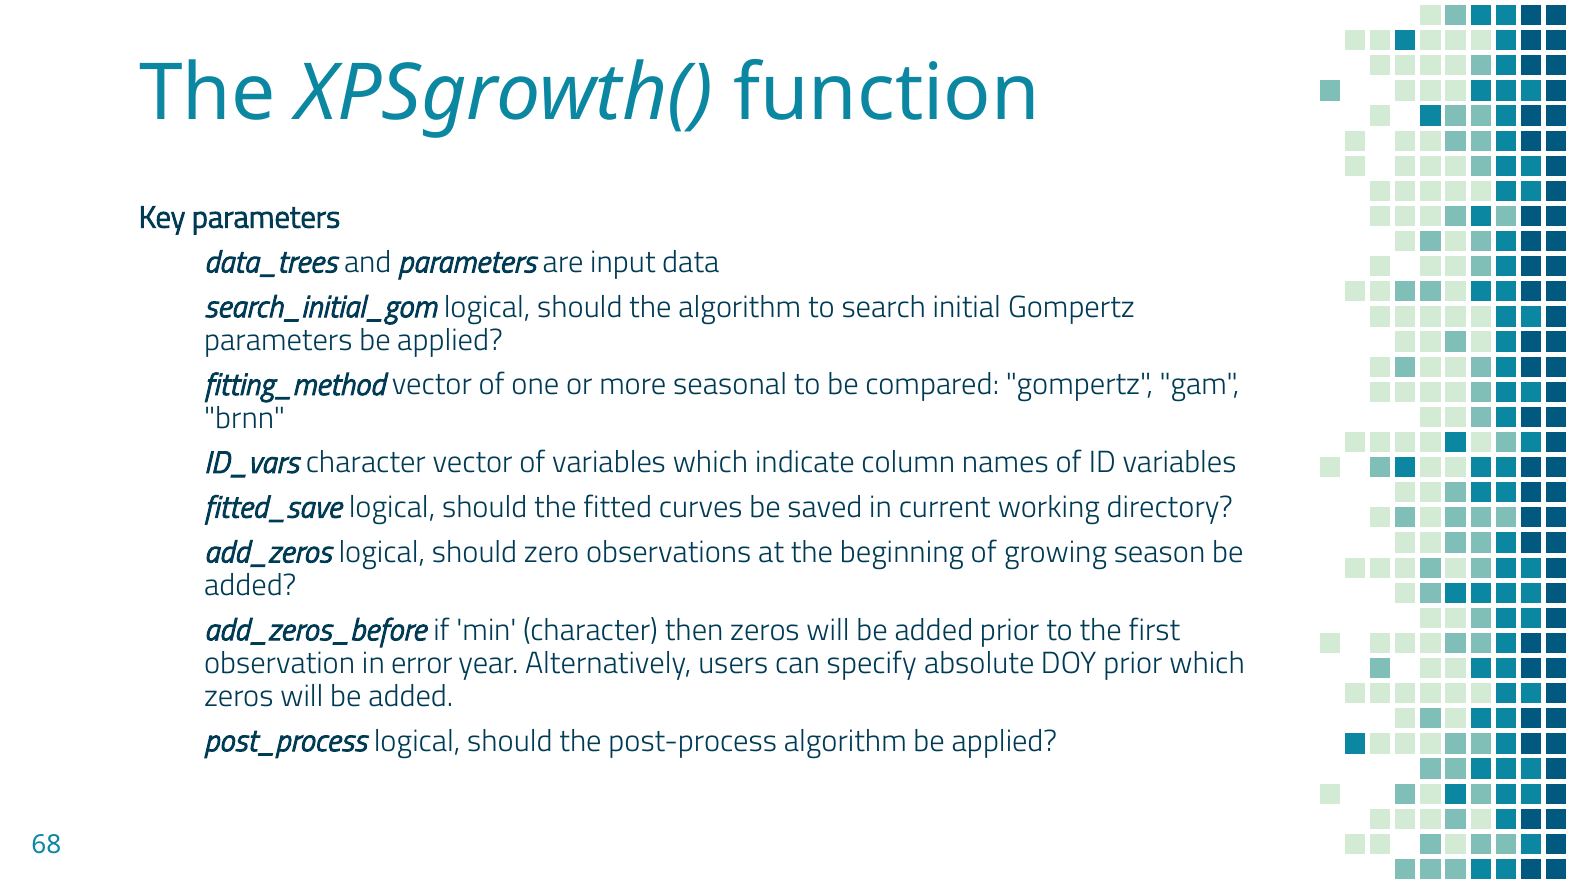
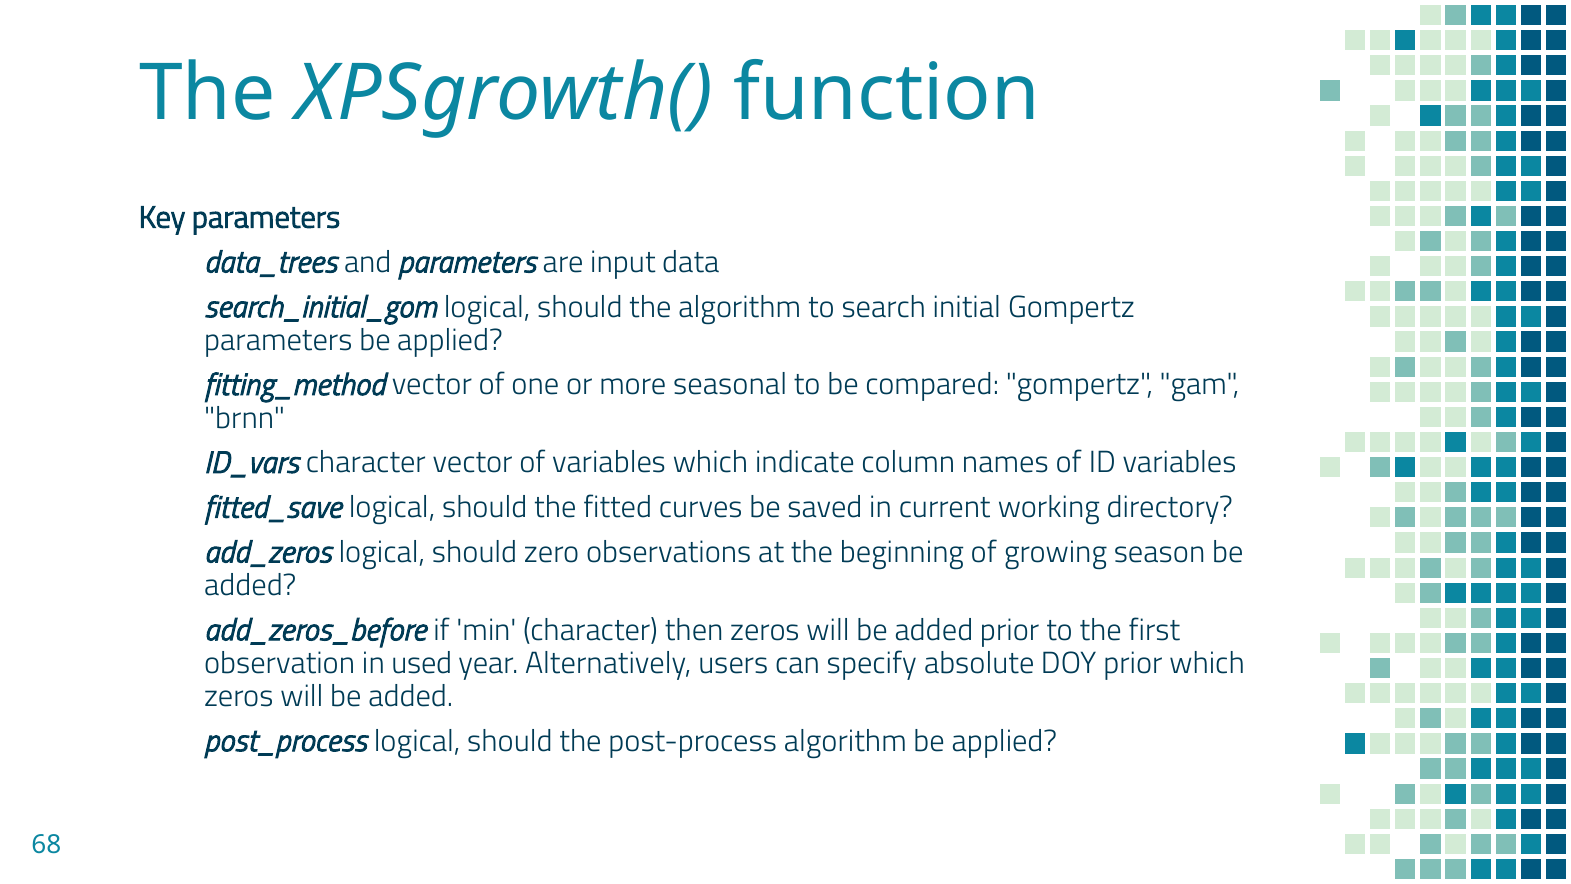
error: error -> used
